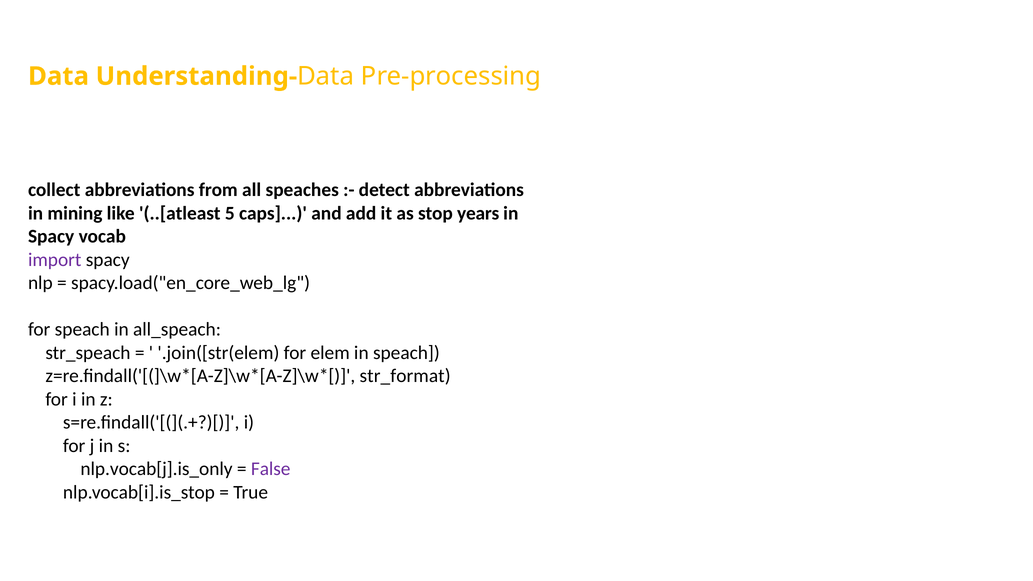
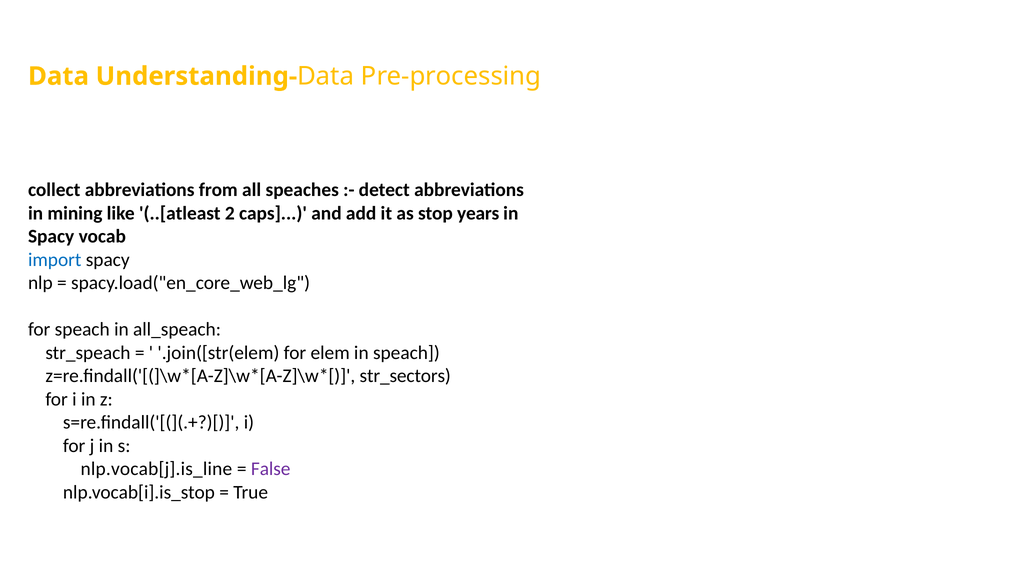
5: 5 -> 2
import colour: purple -> blue
str_format: str_format -> str_sectors
nlp.vocab[j].is_only: nlp.vocab[j].is_only -> nlp.vocab[j].is_line
